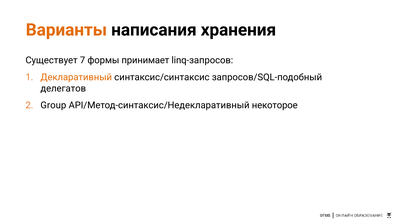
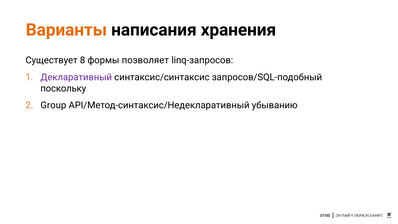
7: 7 -> 8
принимает: принимает -> позволяет
Декларативный colour: orange -> purple
делегатов: делегатов -> поскольку
некоторое: некоторое -> убыванию
